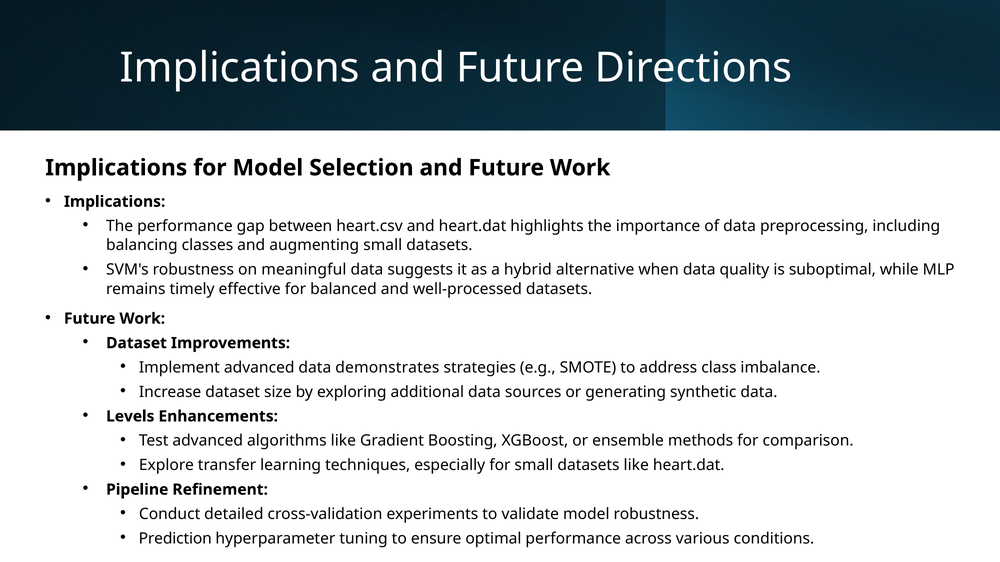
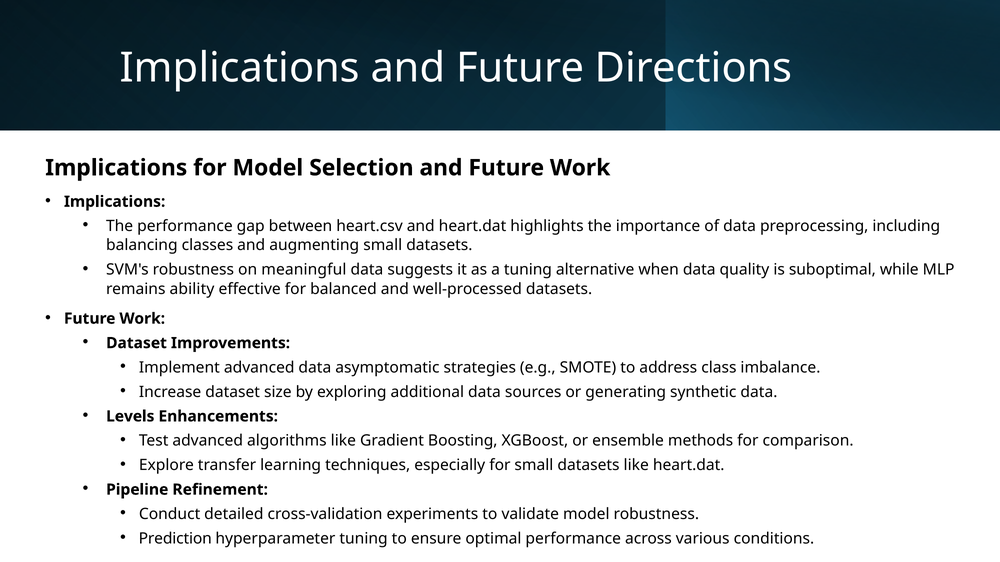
a hybrid: hybrid -> tuning
timely: timely -> ability
demonstrates: demonstrates -> asymptomatic
